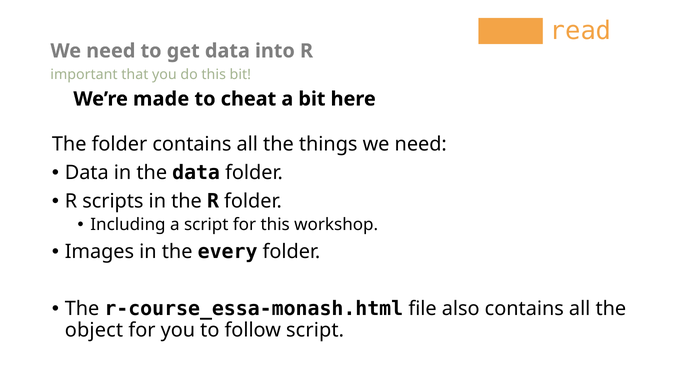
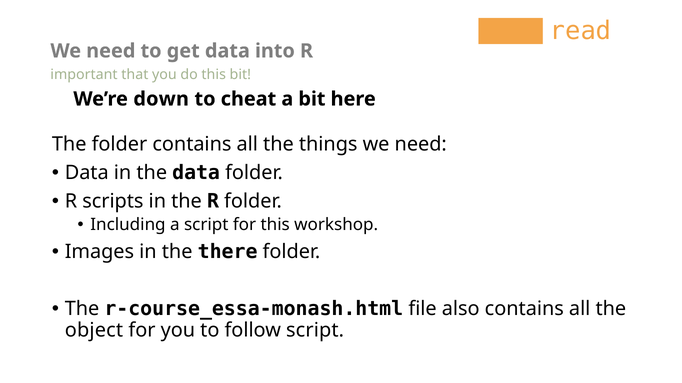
made: made -> down
every: every -> there
